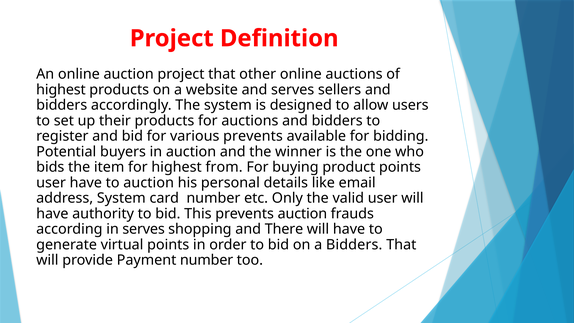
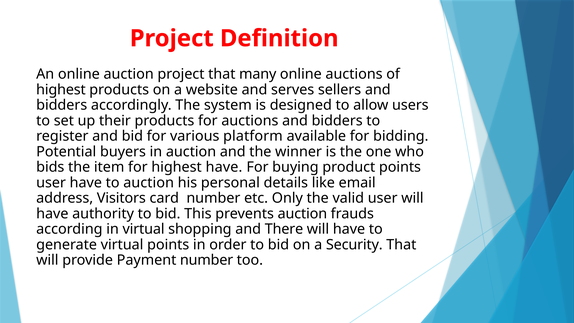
other: other -> many
various prevents: prevents -> platform
highest from: from -> have
address System: System -> Visitors
in serves: serves -> virtual
a Bidders: Bidders -> Security
